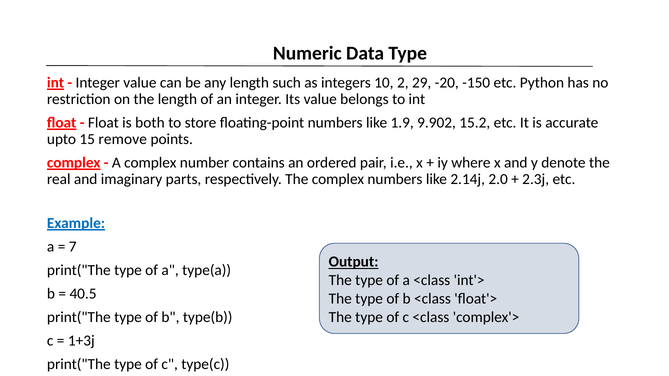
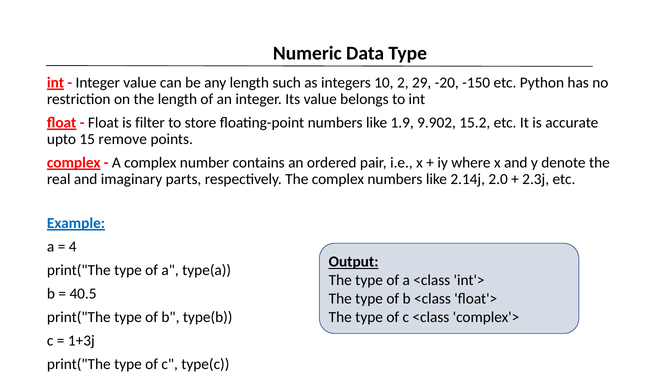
both: both -> filter
7: 7 -> 4
